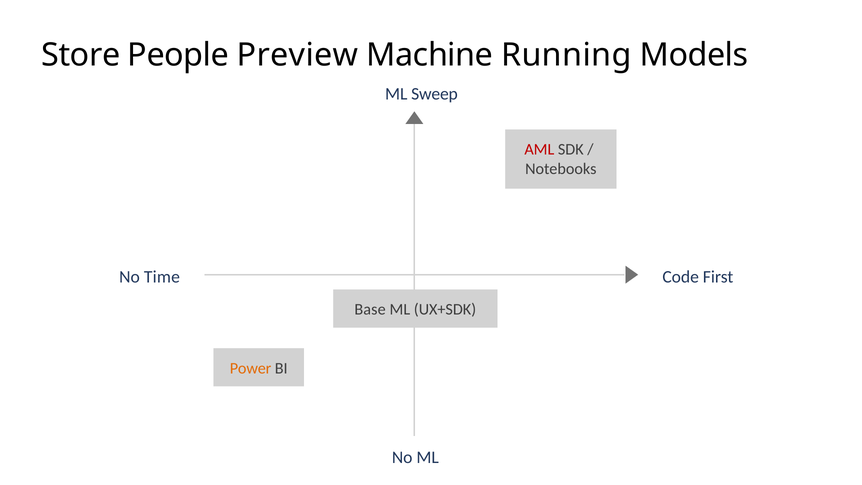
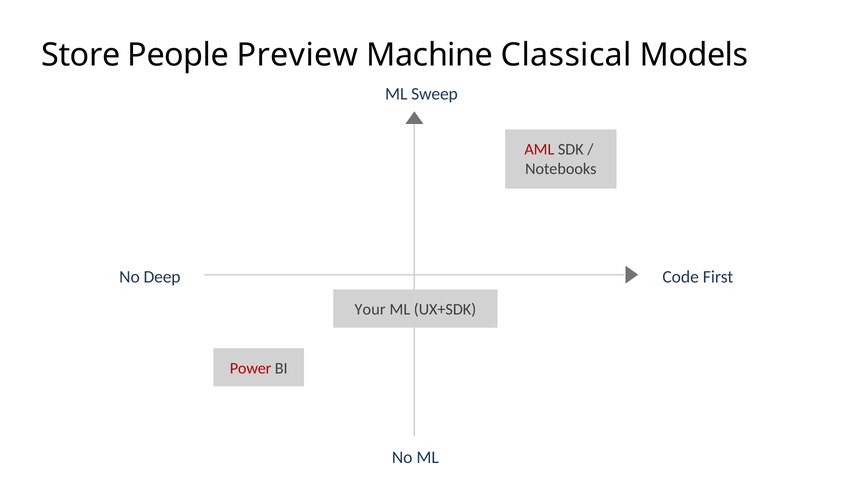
Running: Running -> Classical
Time: Time -> Deep
Base: Base -> Your
Power colour: orange -> red
